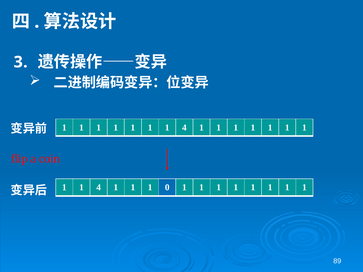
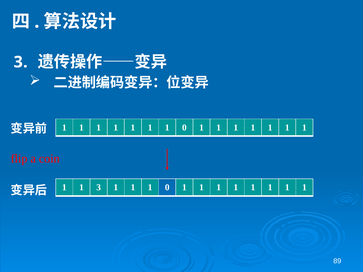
4 at (184, 128): 4 -> 0
4 at (99, 188): 4 -> 3
